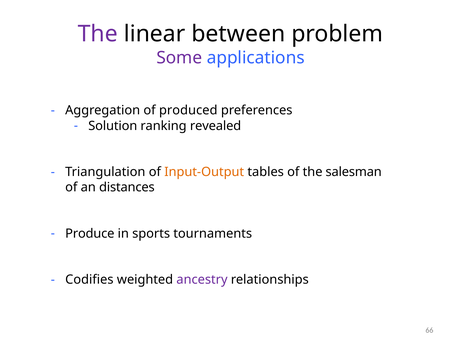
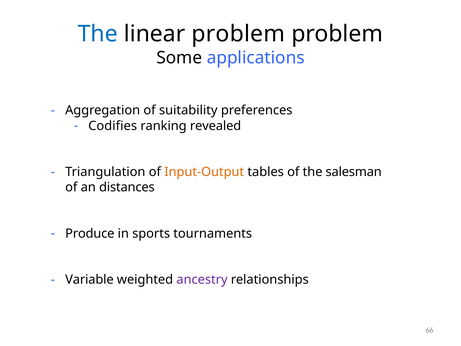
The at (98, 34) colour: purple -> blue
linear between: between -> problem
Some colour: purple -> black
produced: produced -> suitability
Solution: Solution -> Codifies
Codifies: Codifies -> Variable
